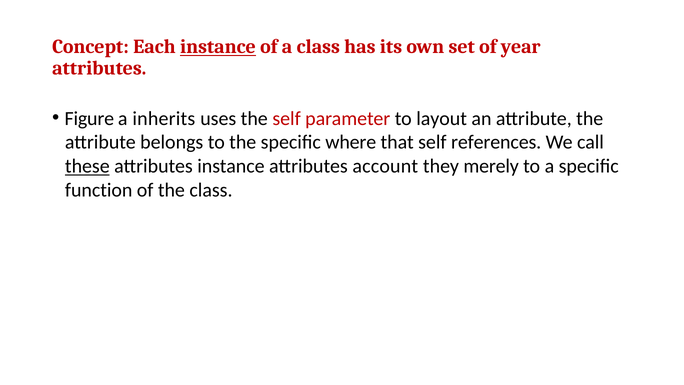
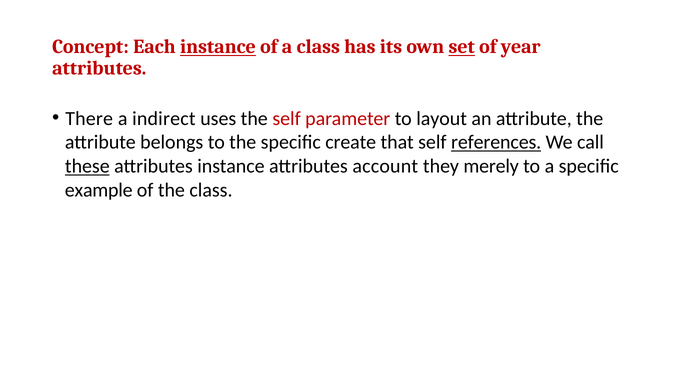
set underline: none -> present
Figure: Figure -> There
inherits: inherits -> indirect
where: where -> create
references underline: none -> present
function: function -> example
